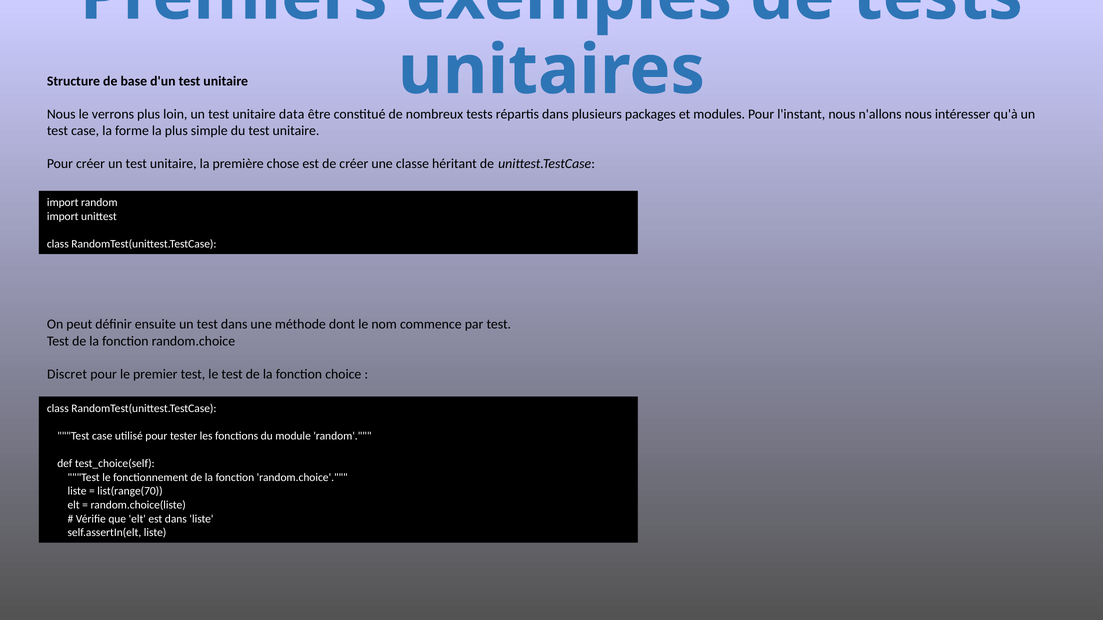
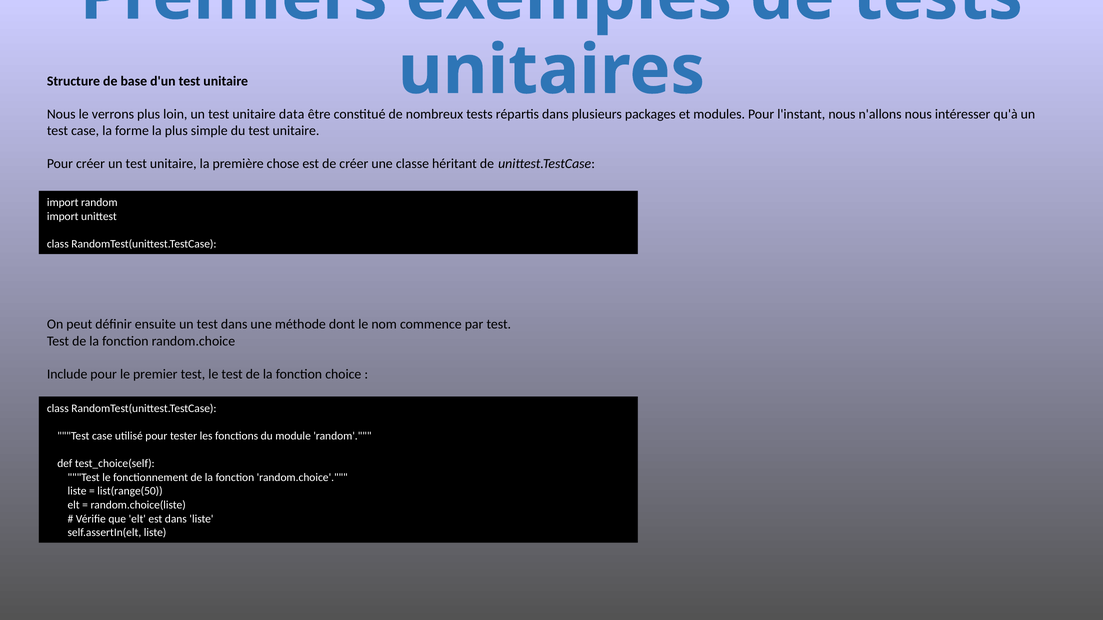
Discret: Discret -> Include
list(range(70: list(range(70 -> list(range(50
